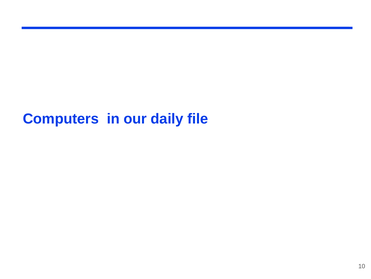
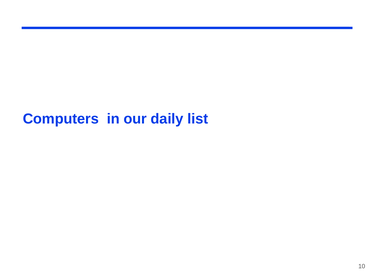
file: file -> list
